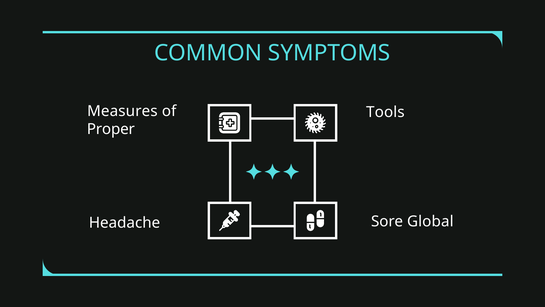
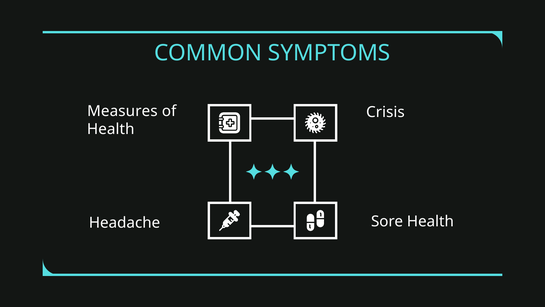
Tools: Tools -> Crisis
Proper at (111, 129): Proper -> Health
Sore Global: Global -> Health
